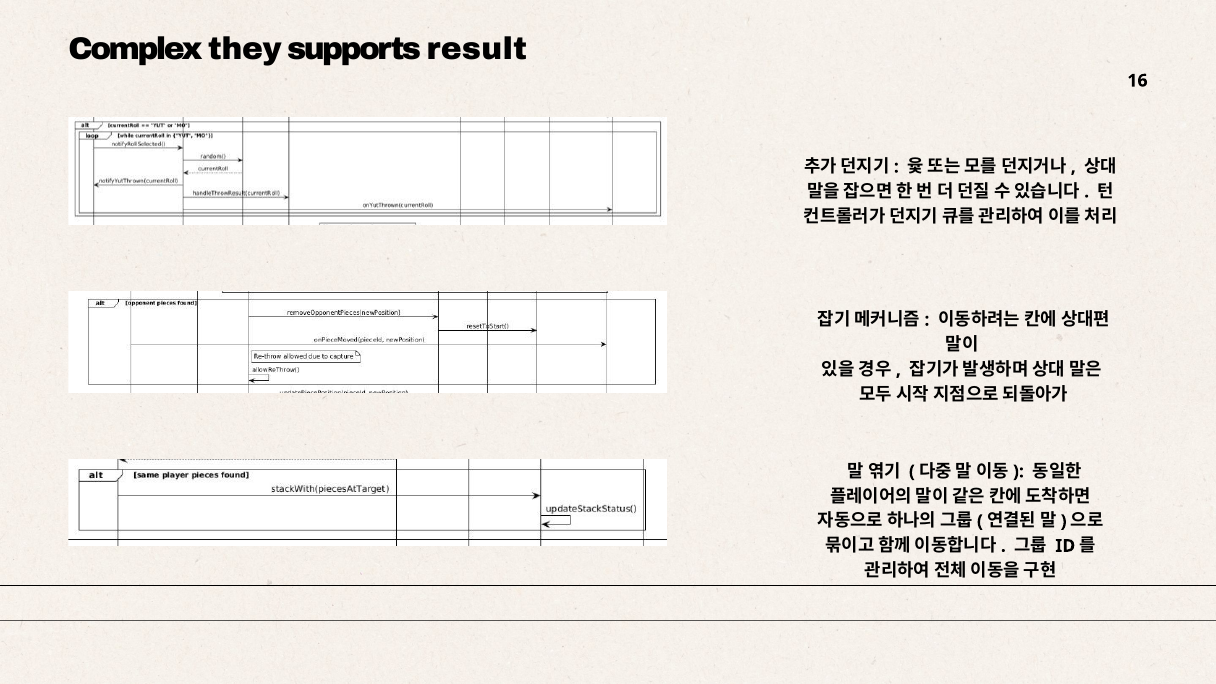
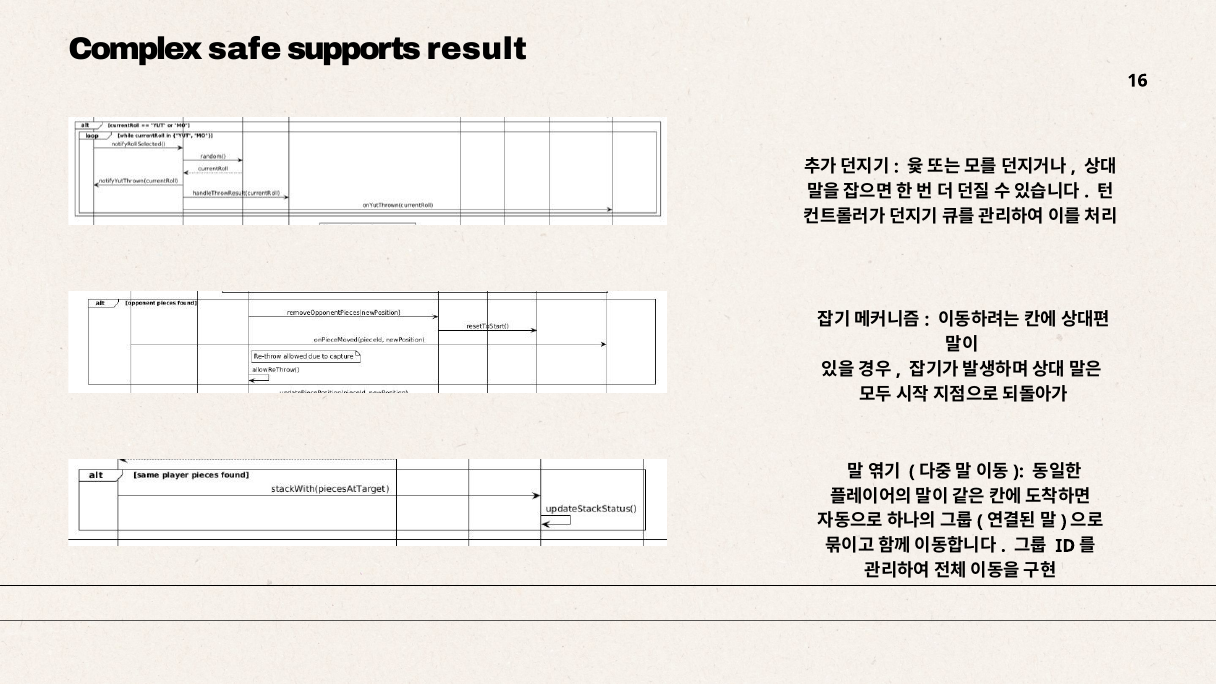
they: they -> safe
